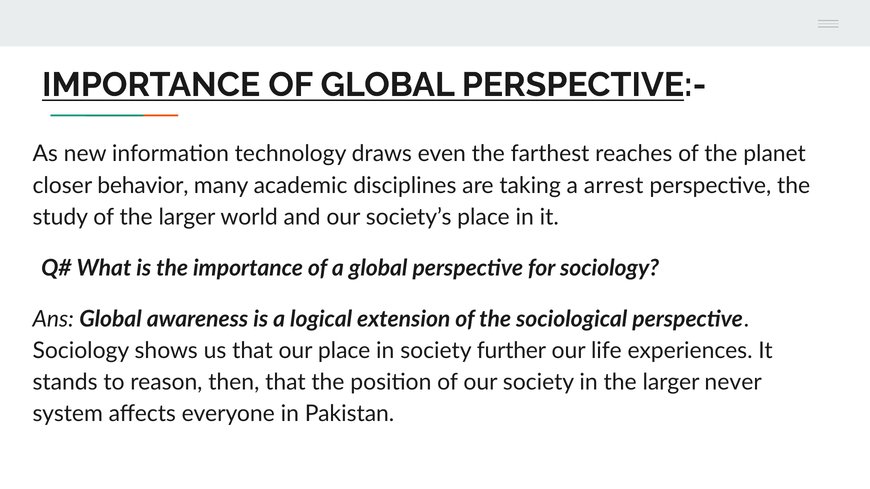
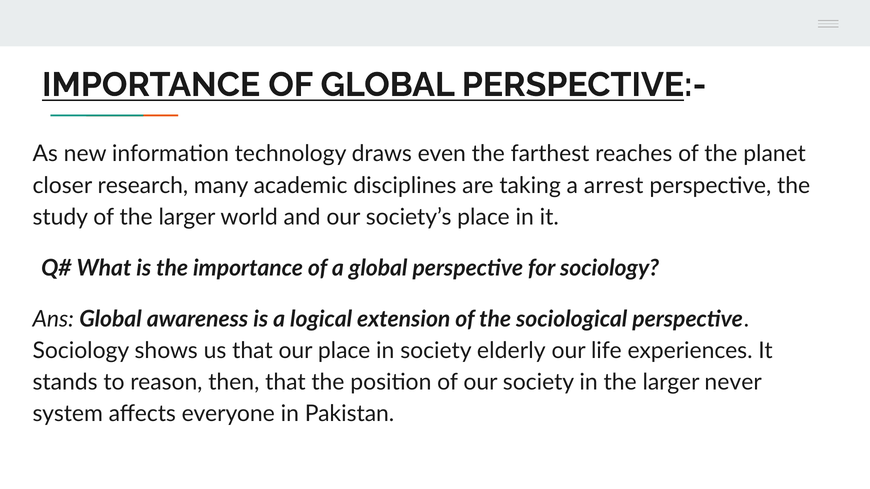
behavior: behavior -> research
further: further -> elderly
